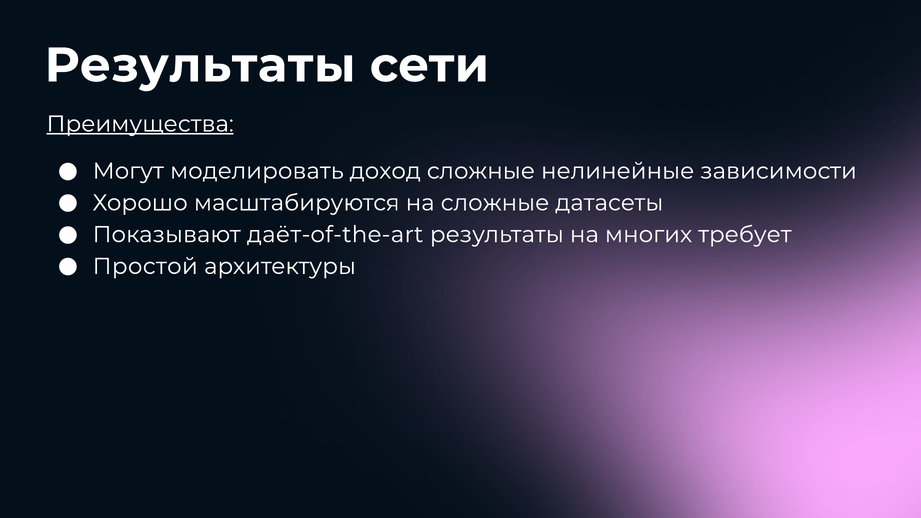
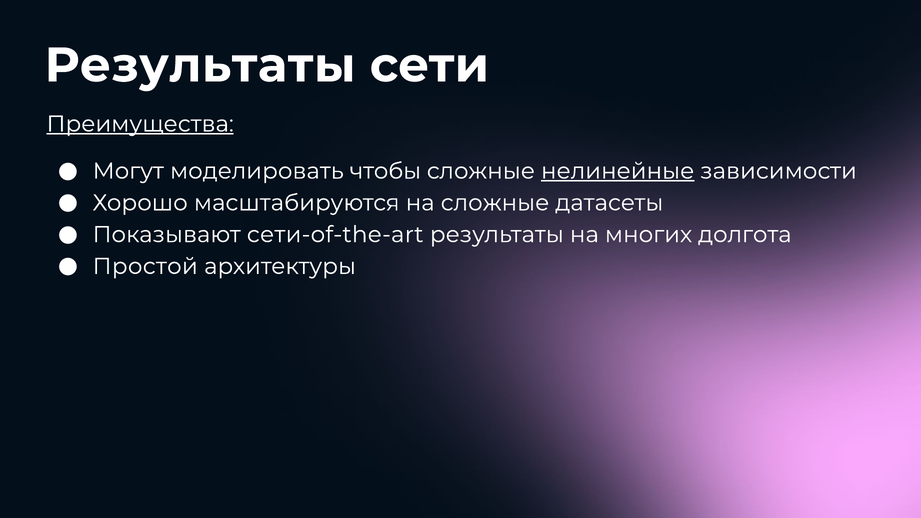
доход: доход -> чтобы
нелинейные underline: none -> present
даёт-of-the-art: даёт-of-the-art -> сети-of-the-art
требует: требует -> долгота
